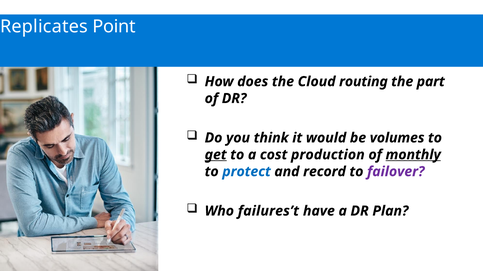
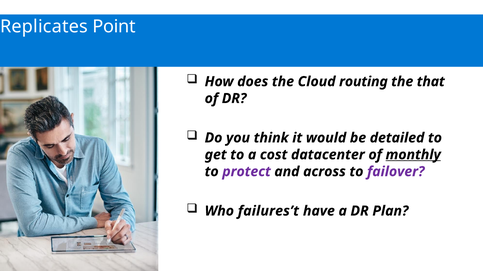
part: part -> that
volumes: volumes -> detailed
get underline: present -> none
production: production -> datacenter
protect colour: blue -> purple
record: record -> across
